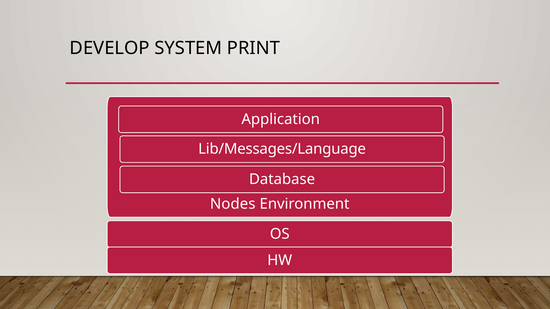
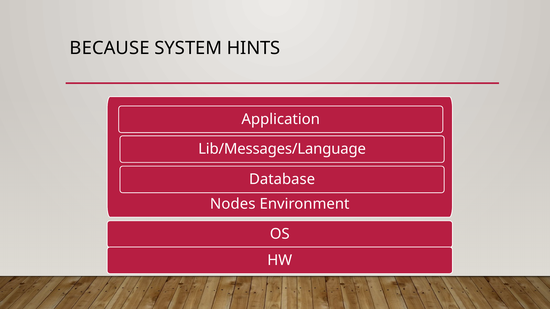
DEVELOP: DEVELOP -> BECAUSE
PRINT: PRINT -> HINTS
